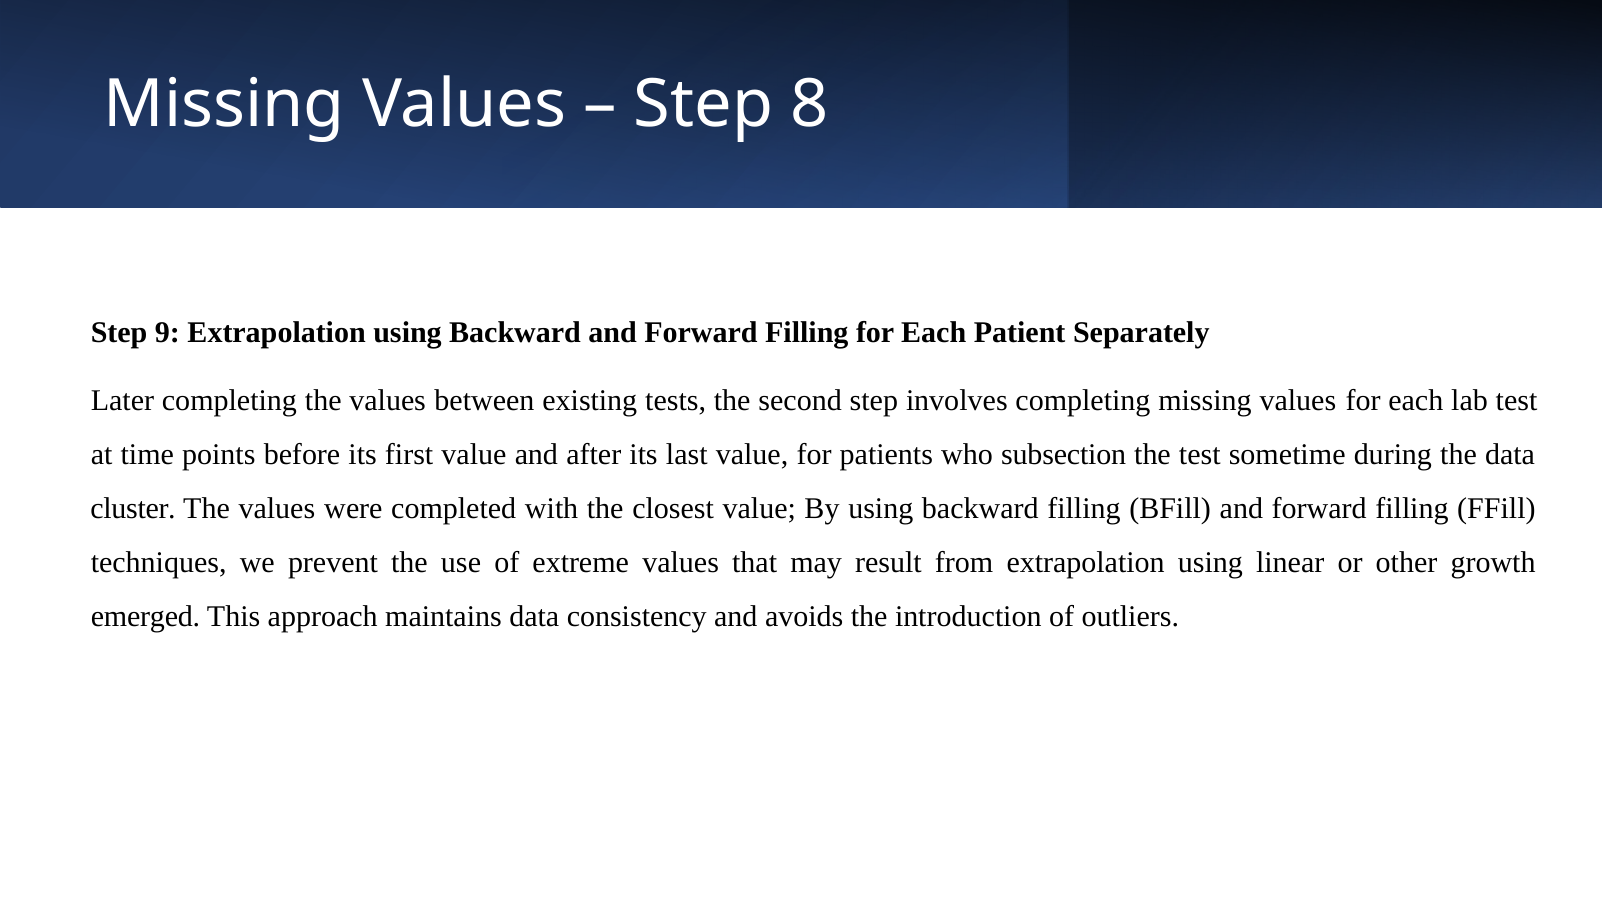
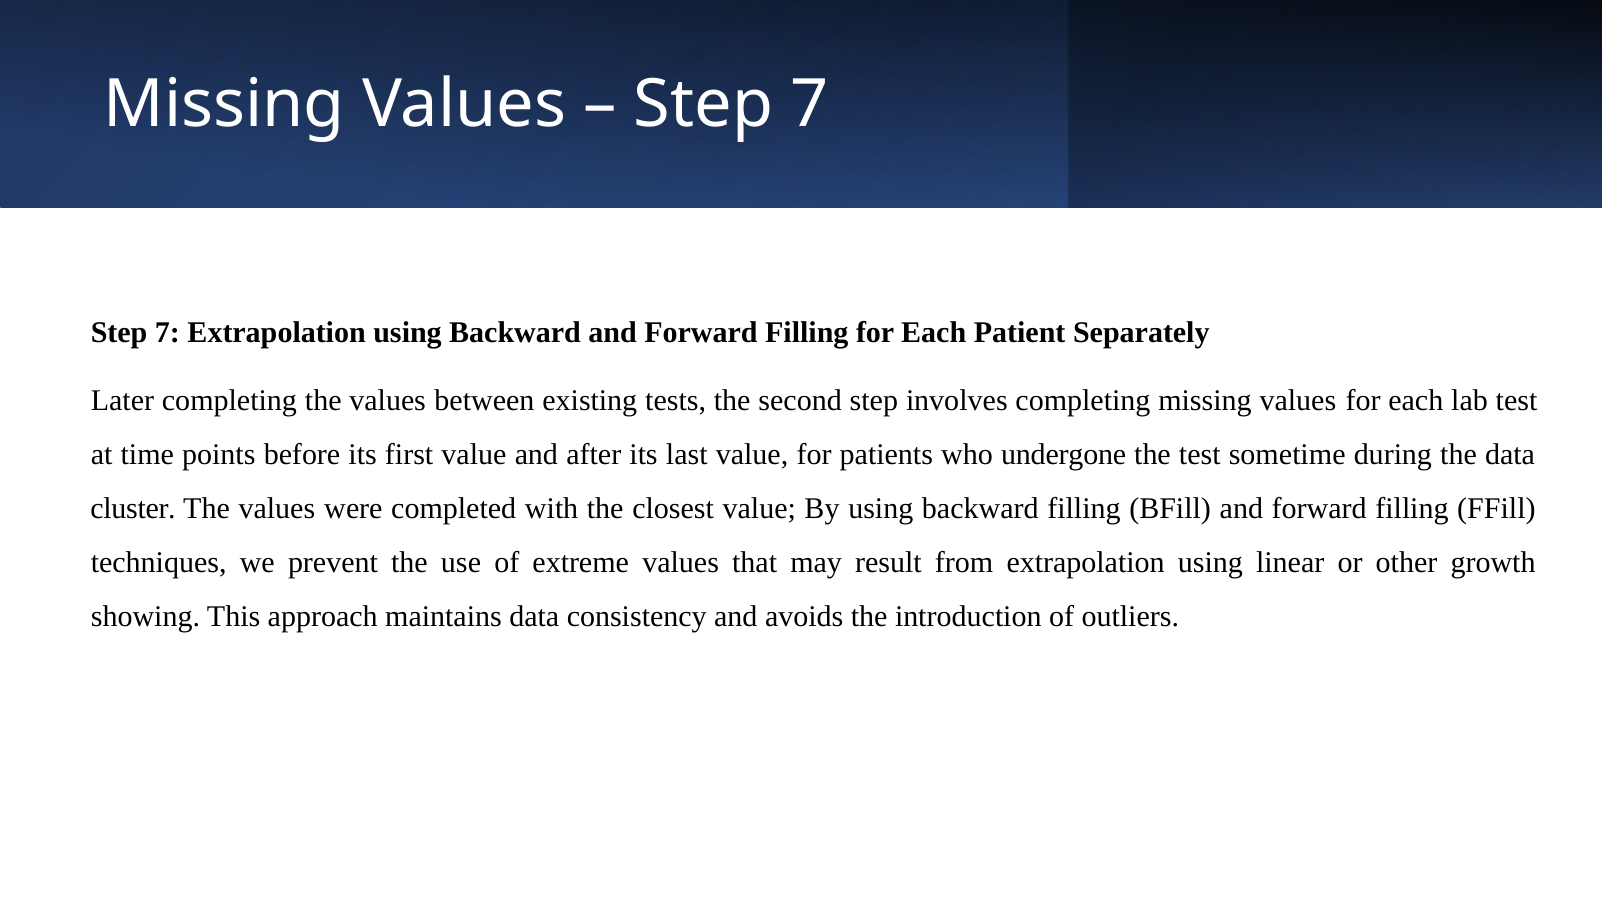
8 at (809, 105): 8 -> 7
9 at (167, 333): 9 -> 7
subsection: subsection -> undergone
emerged: emerged -> showing
